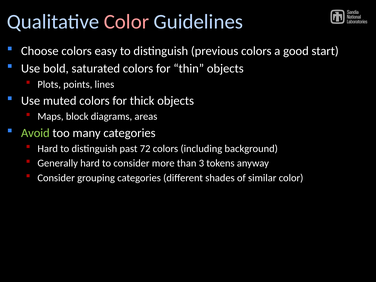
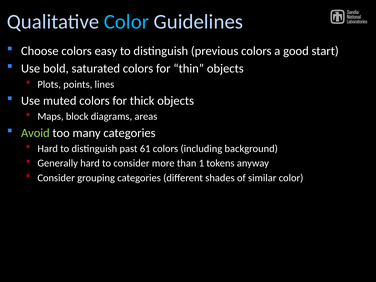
Color at (126, 22) colour: pink -> light blue
72: 72 -> 61
3: 3 -> 1
